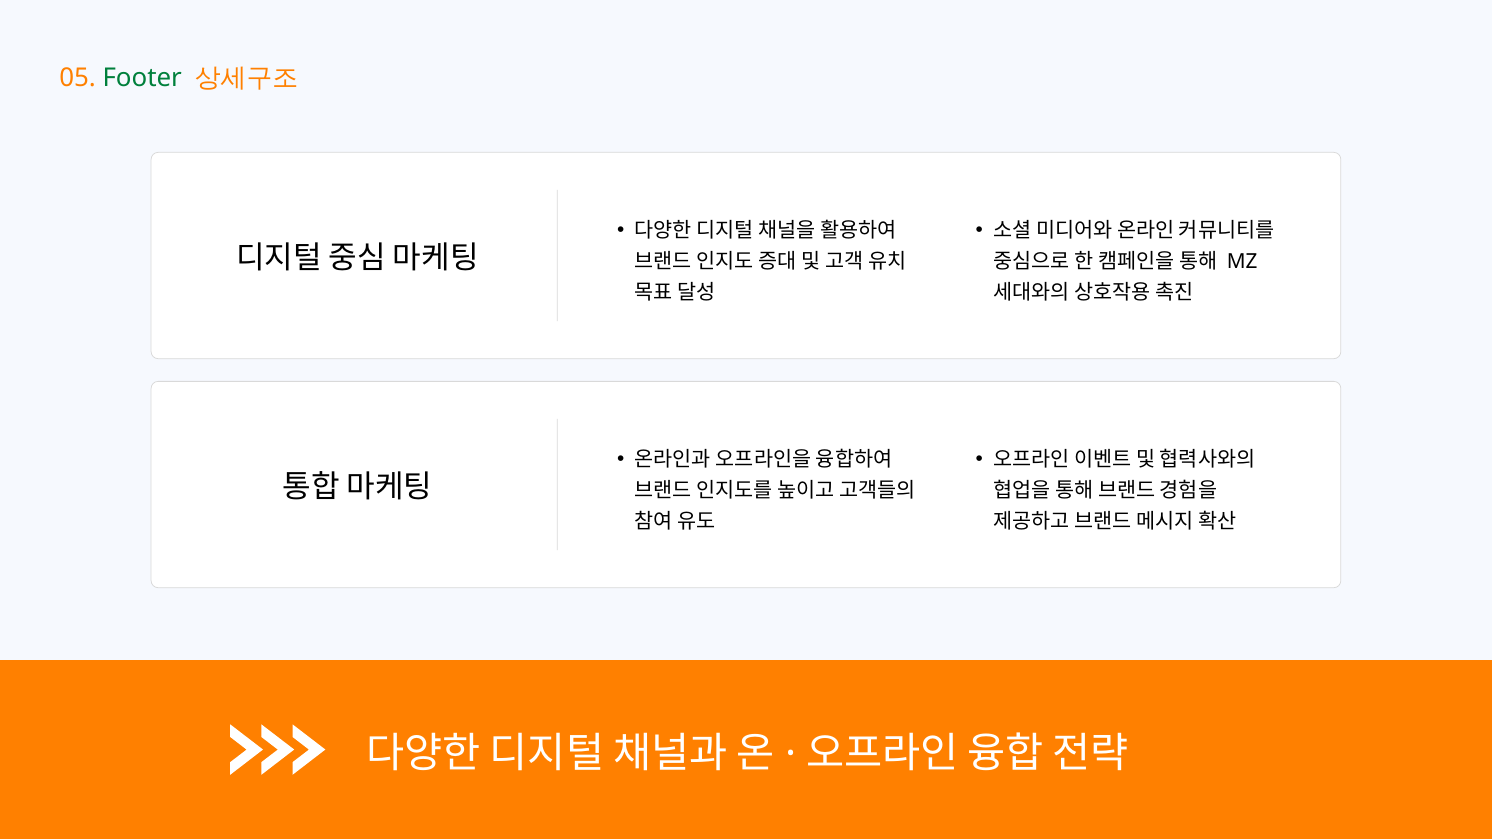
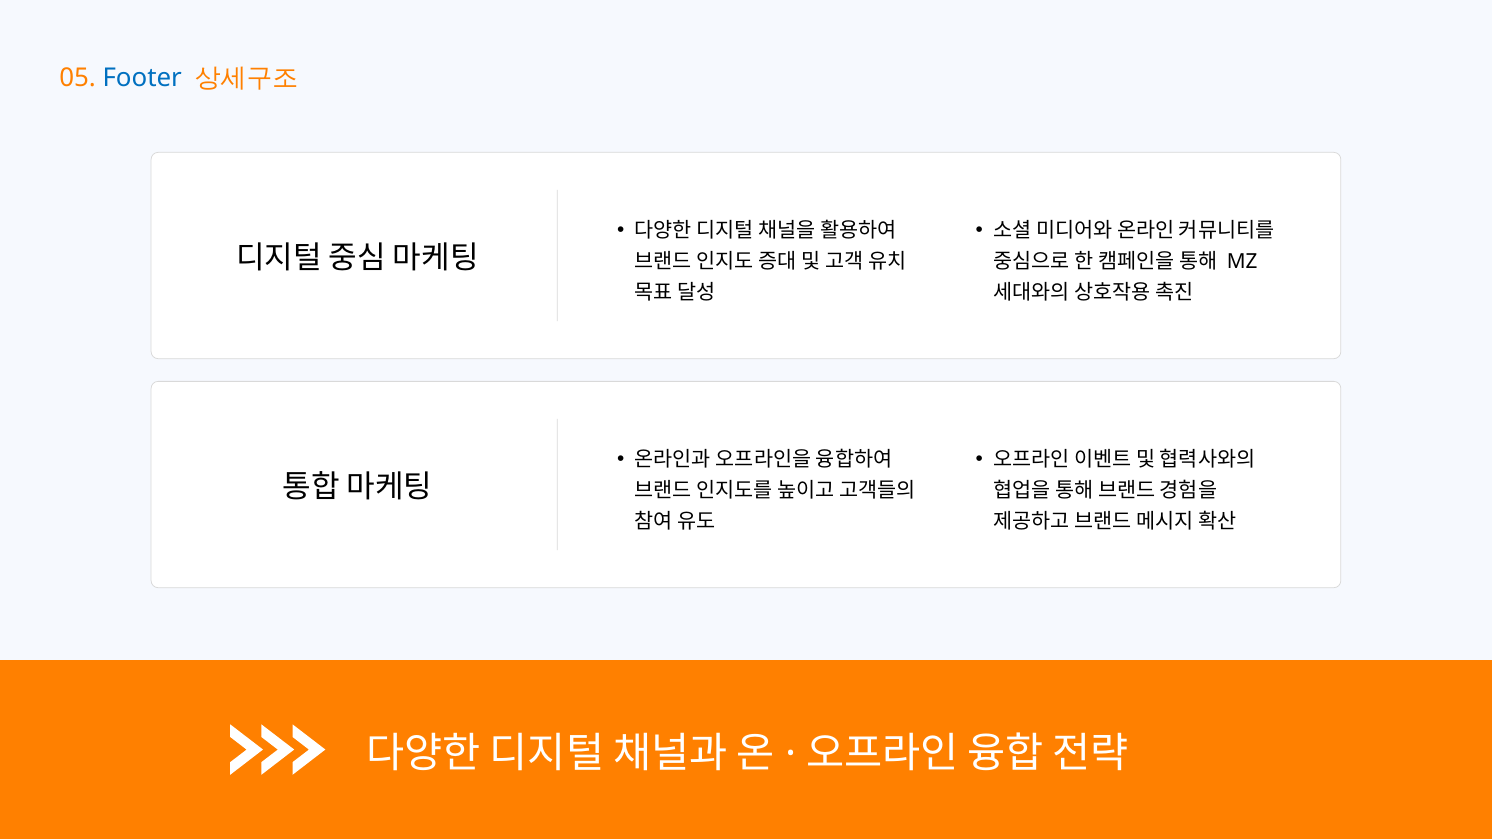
Footer colour: green -> blue
